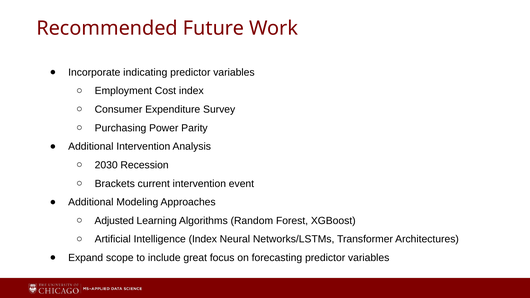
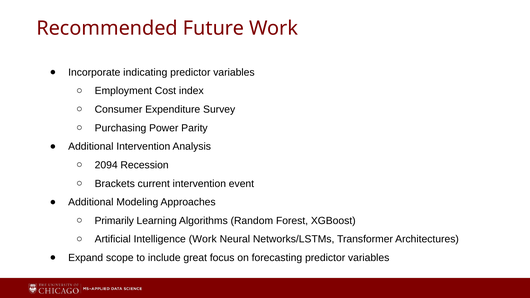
2030: 2030 -> 2094
Adjusted: Adjusted -> Primarily
Intelligence Index: Index -> Work
